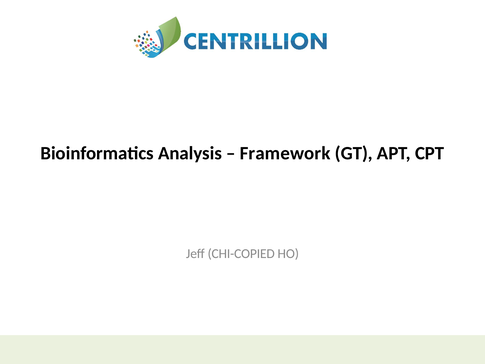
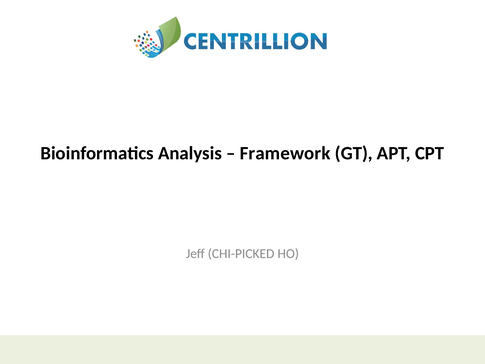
CHI-COPIED: CHI-COPIED -> CHI-PICKED
